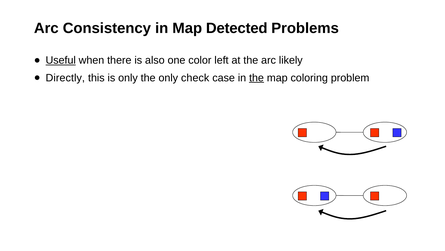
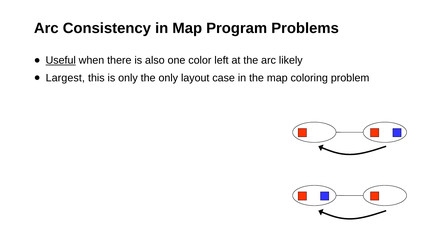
Detected: Detected -> Program
Directly: Directly -> Largest
check: check -> layout
the at (257, 78) underline: present -> none
